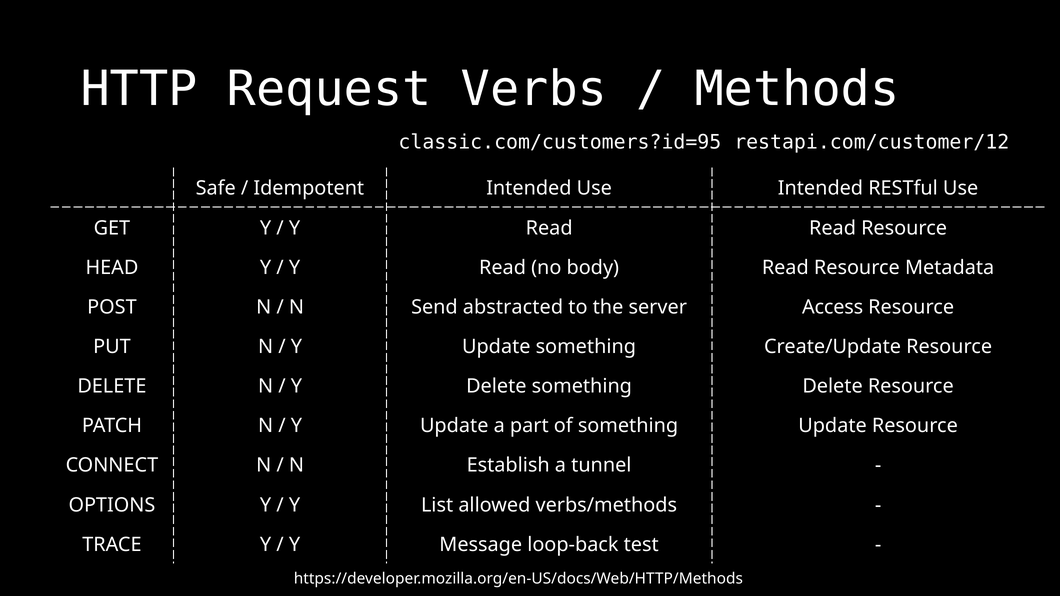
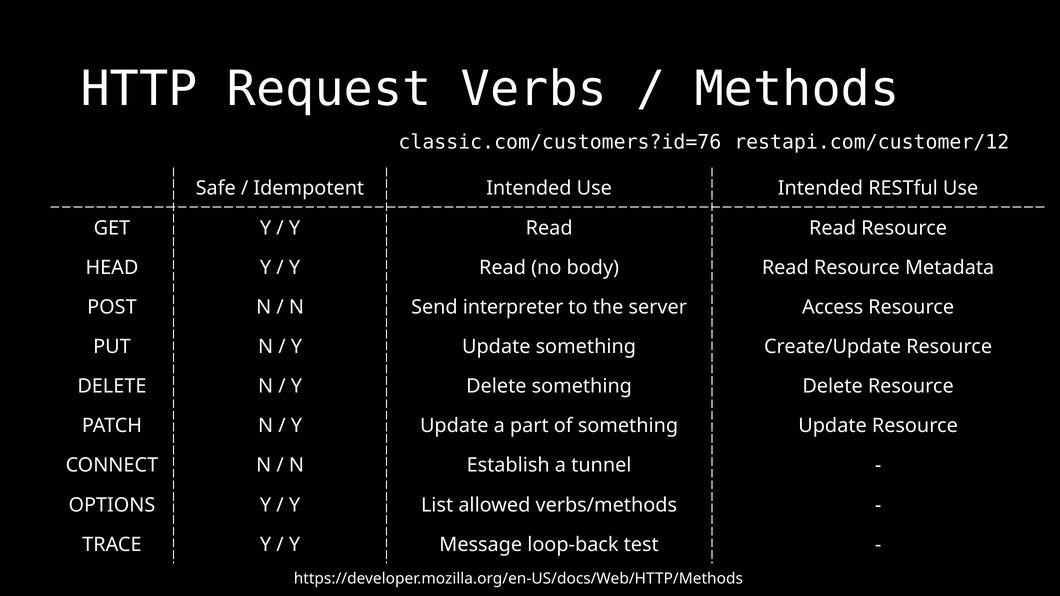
classic.com/customers?id=95: classic.com/customers?id=95 -> classic.com/customers?id=76
abstracted: abstracted -> interpreter
